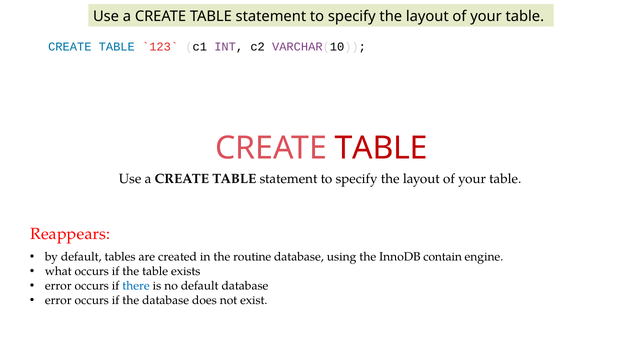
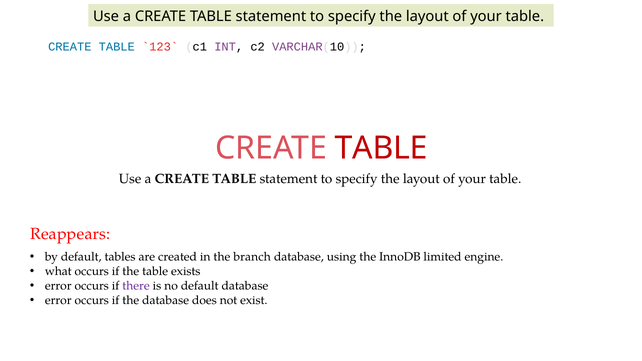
routine: routine -> branch
contain: contain -> limited
there colour: blue -> purple
